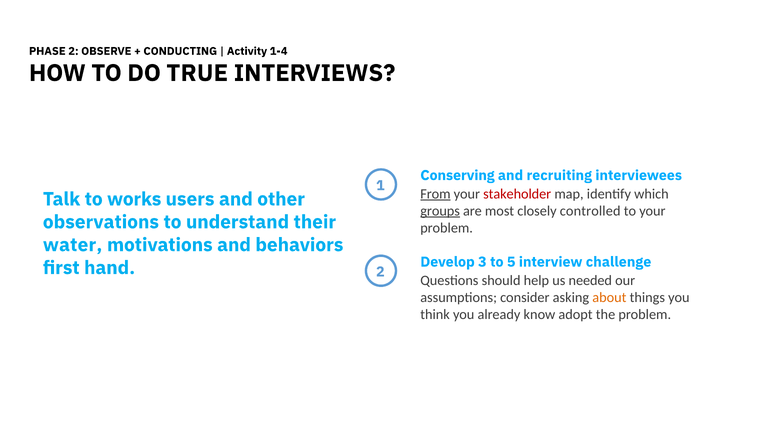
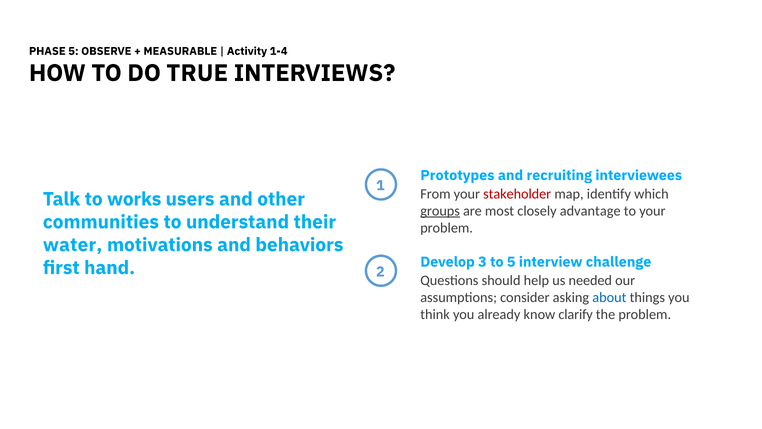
PHASE 2: 2 -> 5
CONDUCTING: CONDUCTING -> MEASURABLE
Conserving: Conserving -> Prototypes
From underline: present -> none
controlled: controlled -> advantage
observations: observations -> communities
about colour: orange -> blue
adopt: adopt -> clarify
